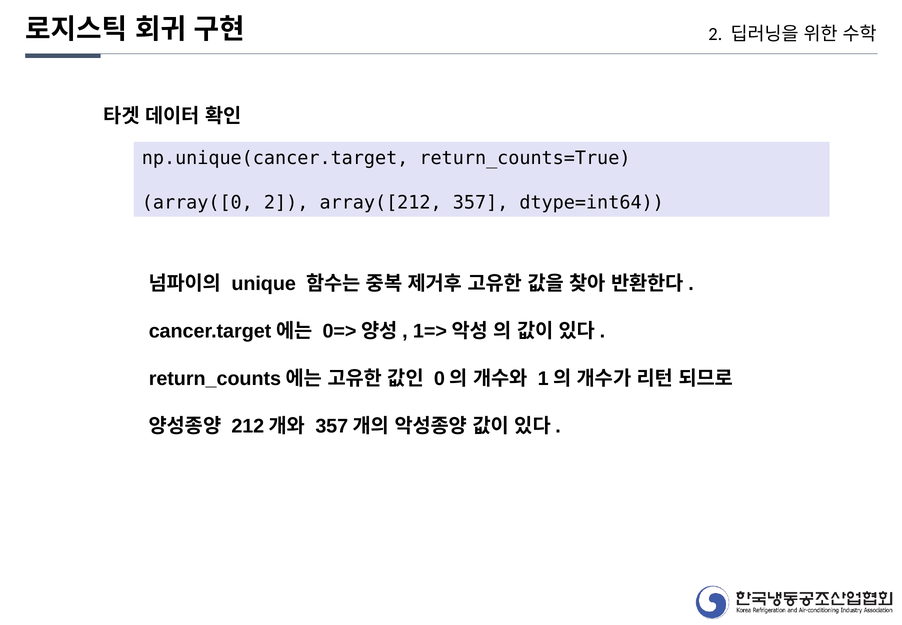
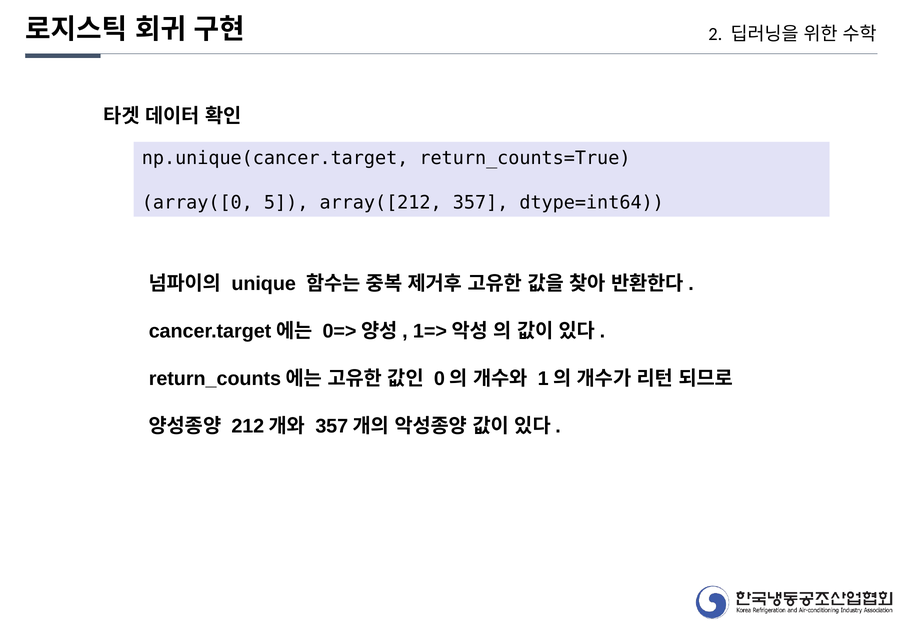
array([0 2: 2 -> 5
